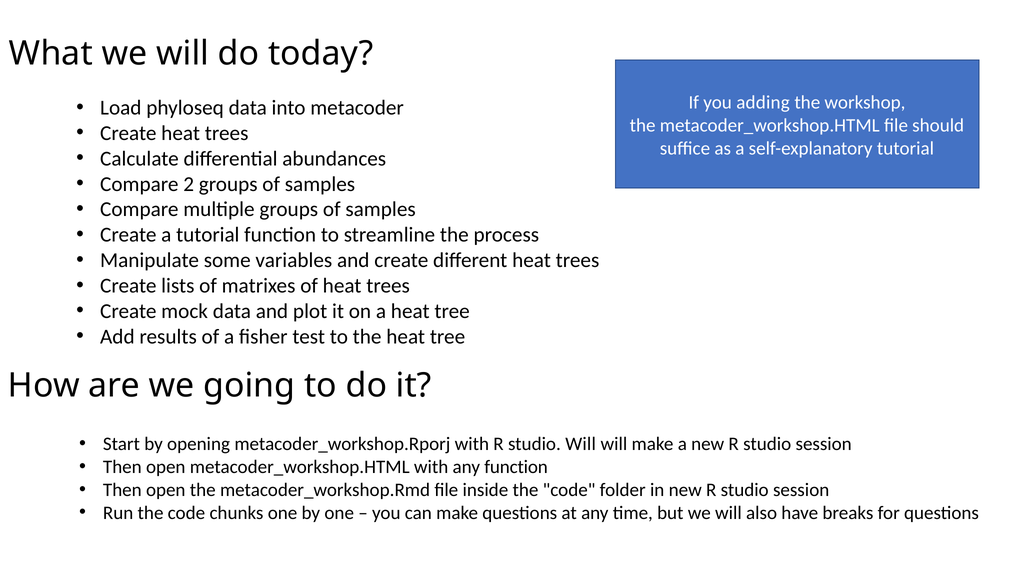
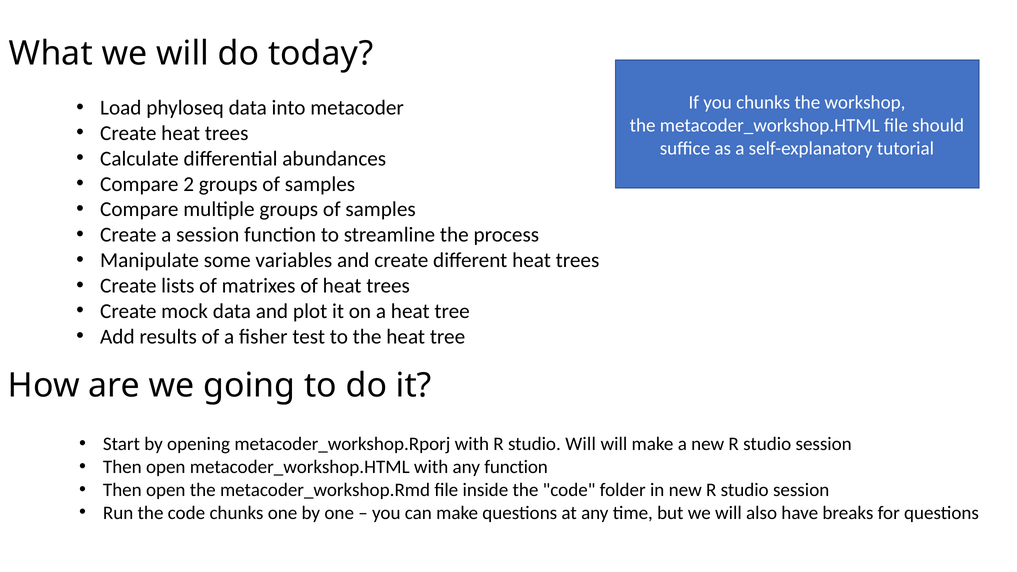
you adding: adding -> chunks
a tutorial: tutorial -> session
